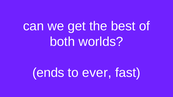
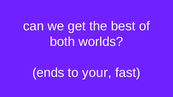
ever: ever -> your
